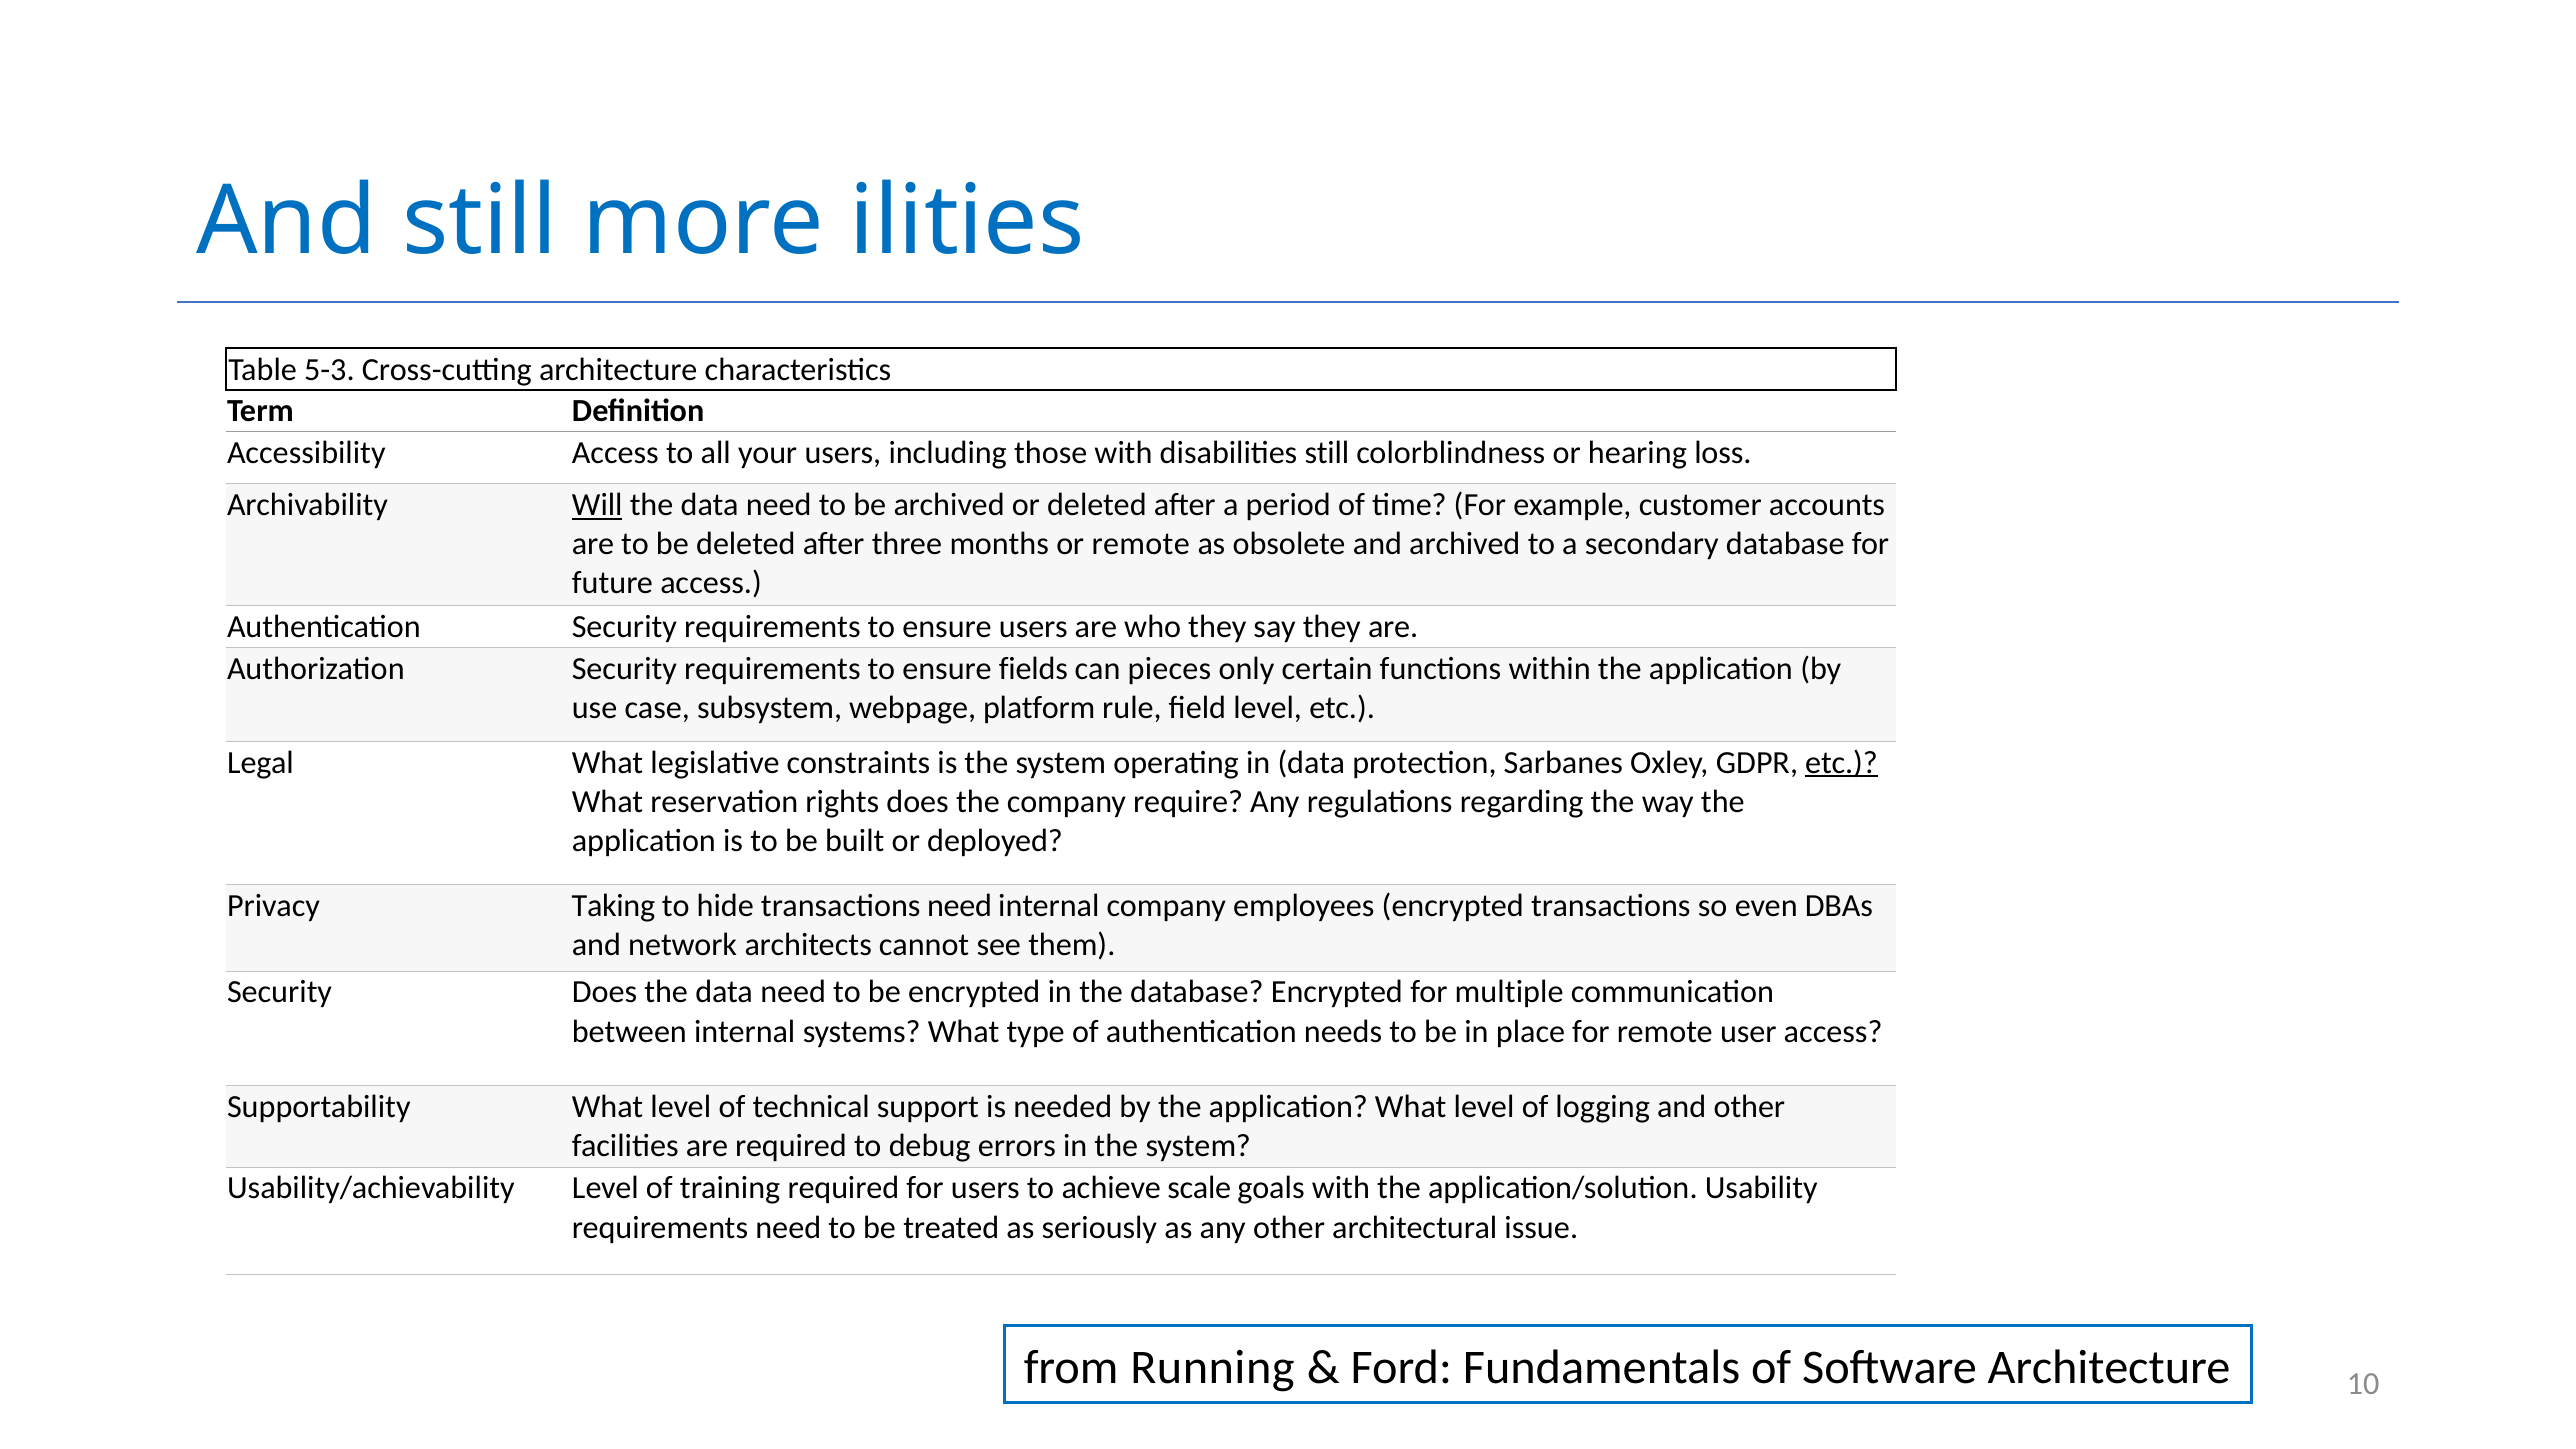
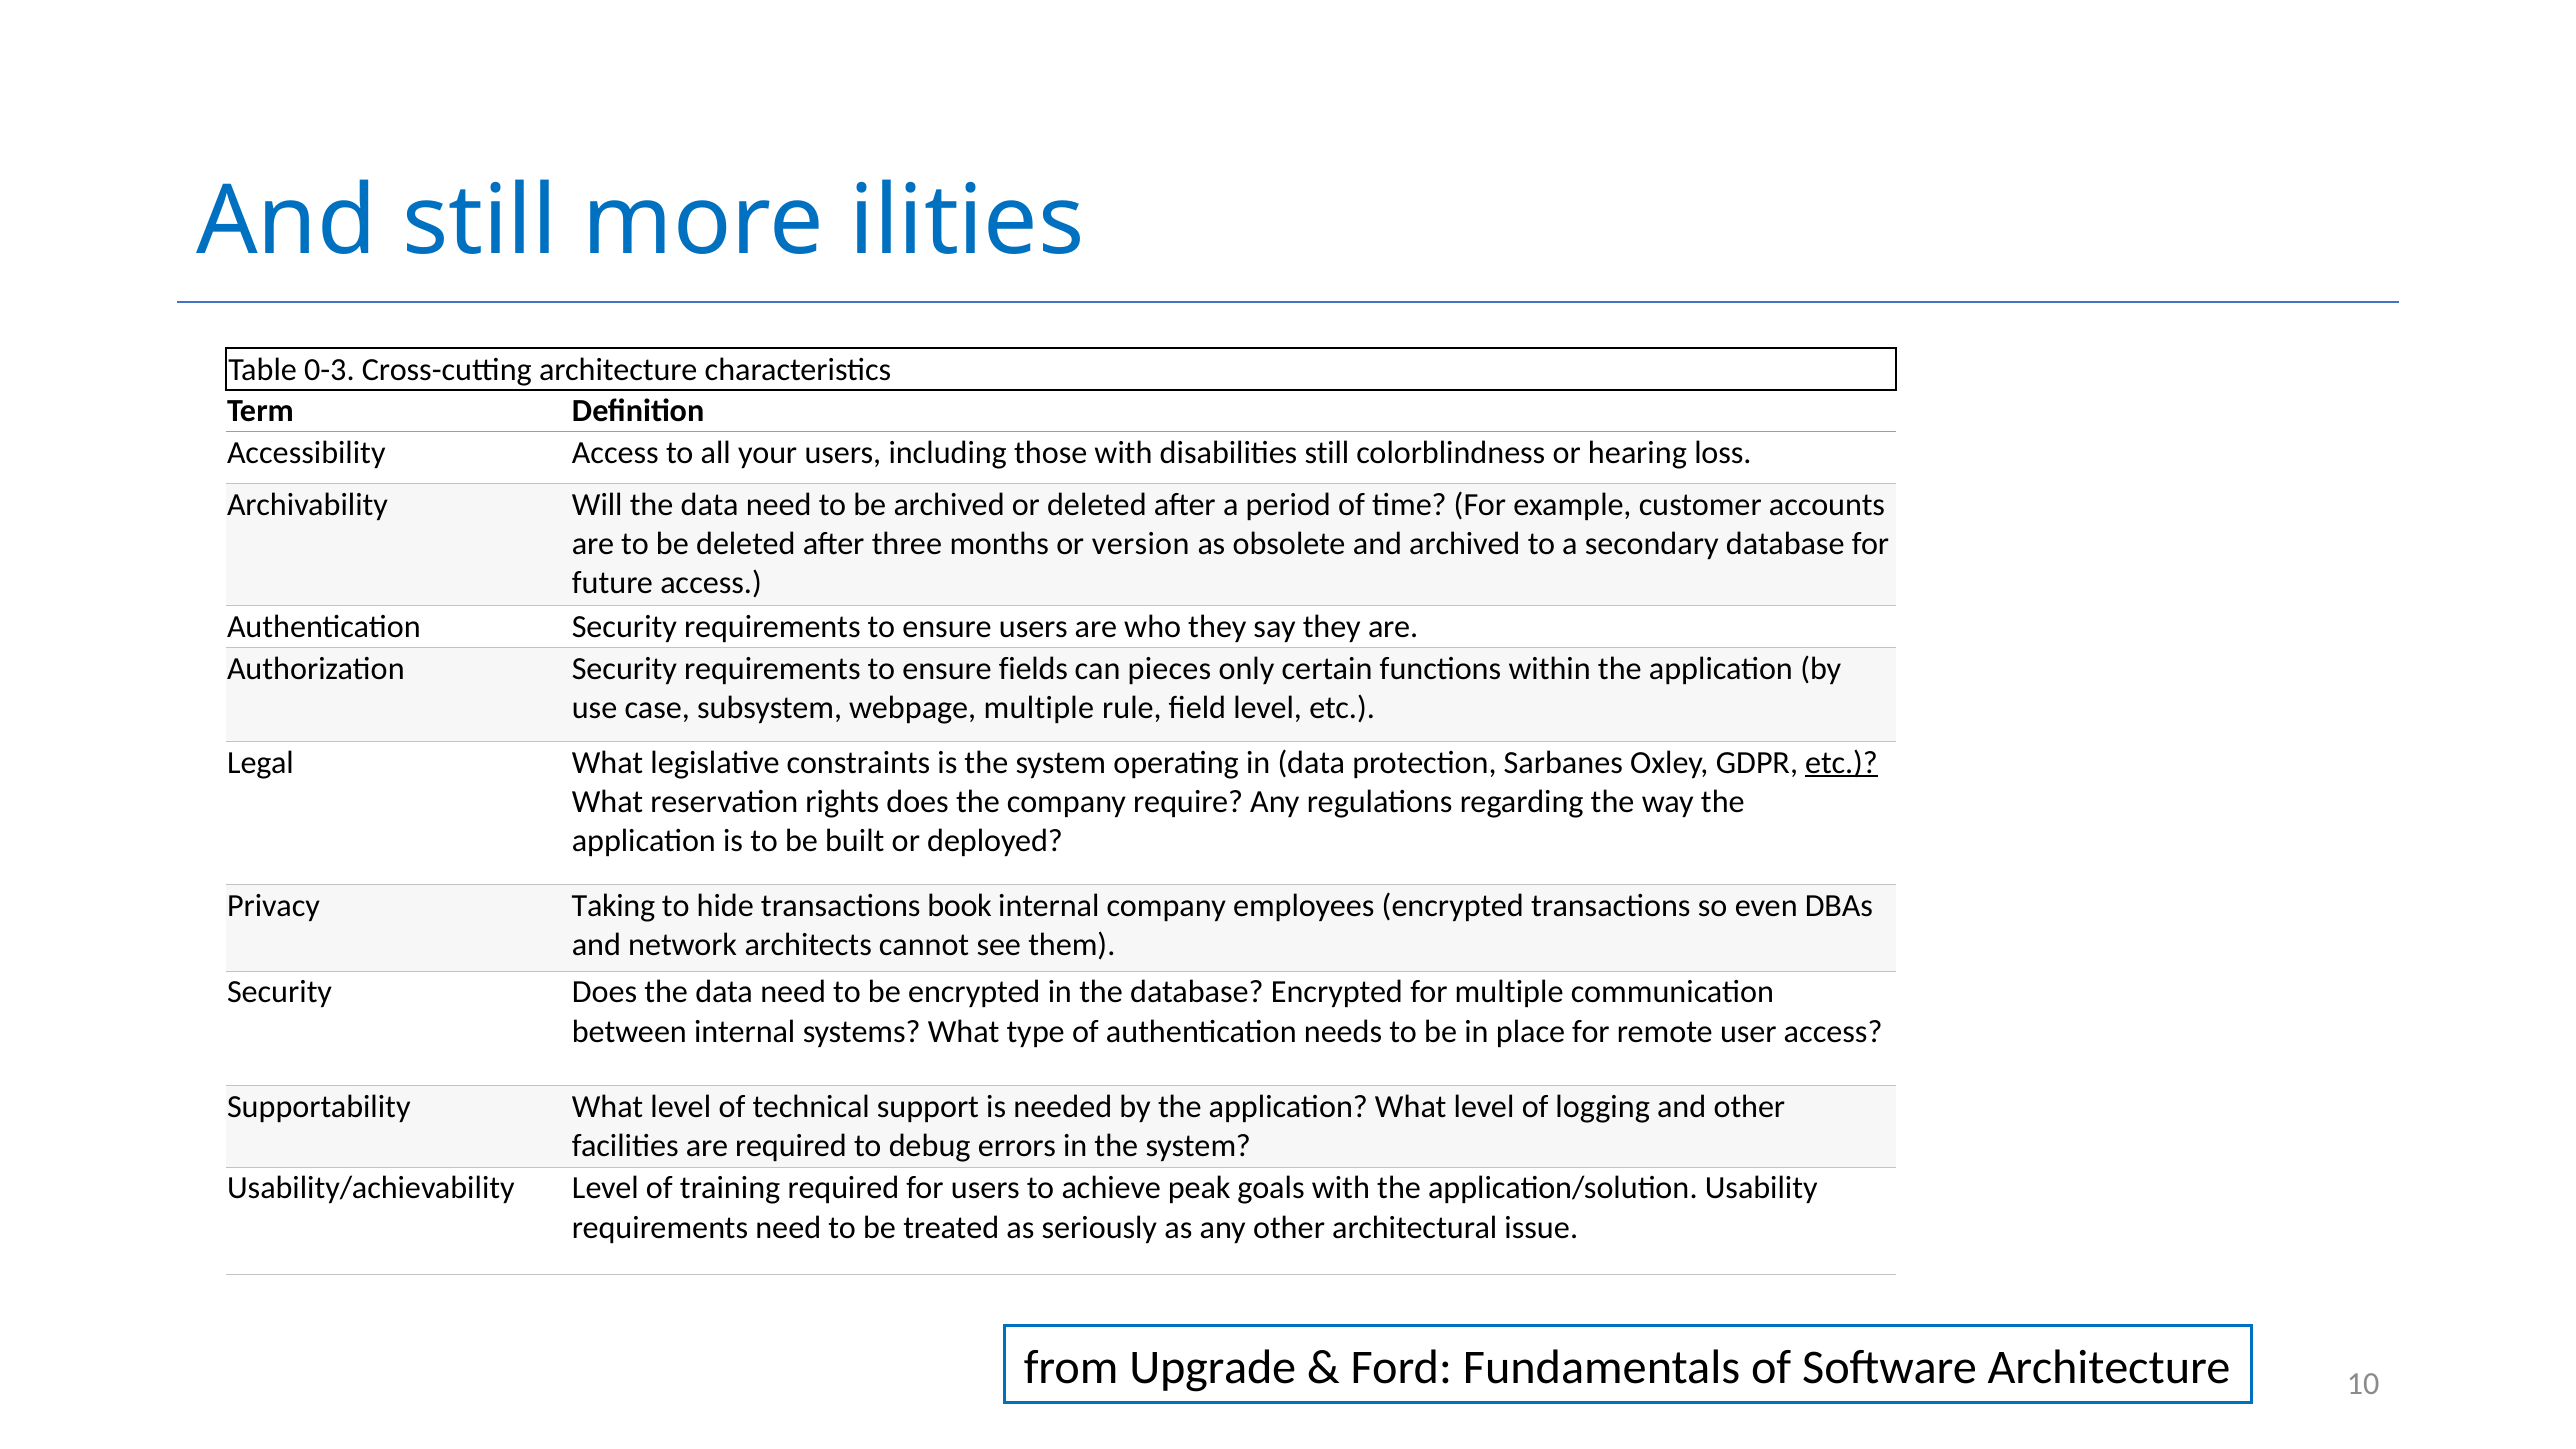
5-3: 5-3 -> 0-3
Will underline: present -> none
or remote: remote -> version
webpage platform: platform -> multiple
transactions need: need -> book
scale: scale -> peak
Running: Running -> Upgrade
